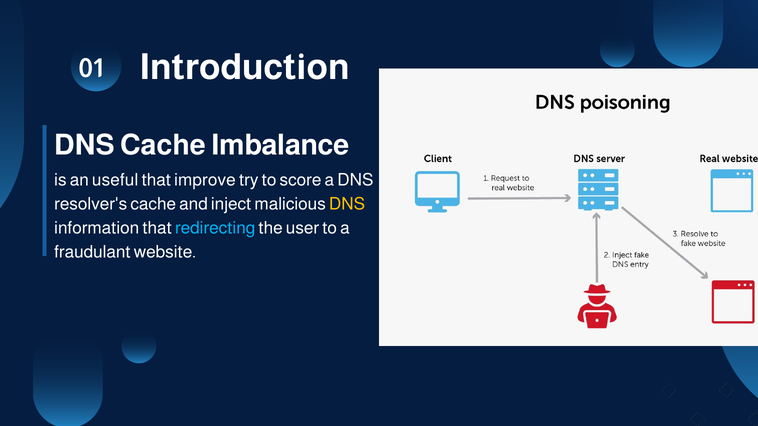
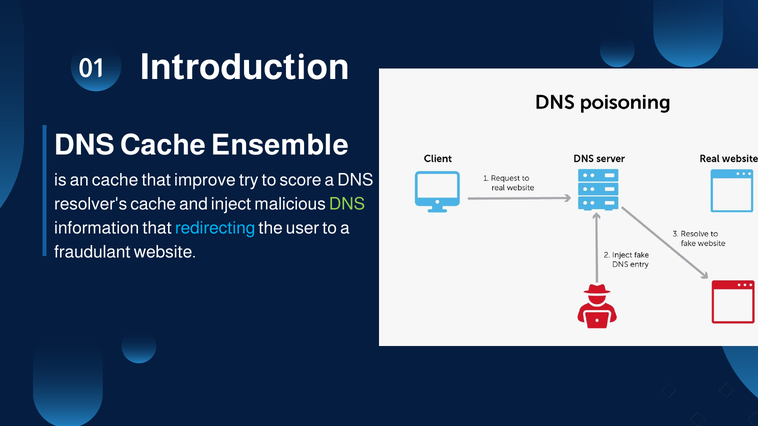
Imbalance: Imbalance -> Ensemble
an useful: useful -> cache
DNS at (347, 204) colour: yellow -> light green
